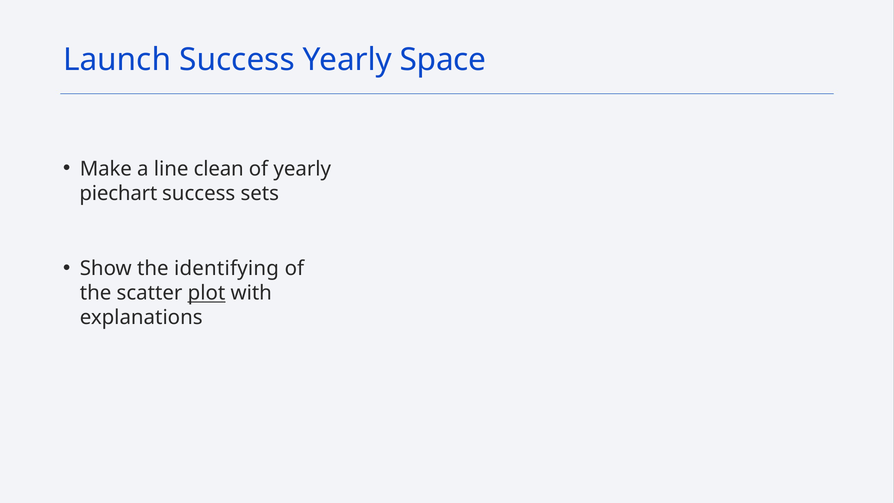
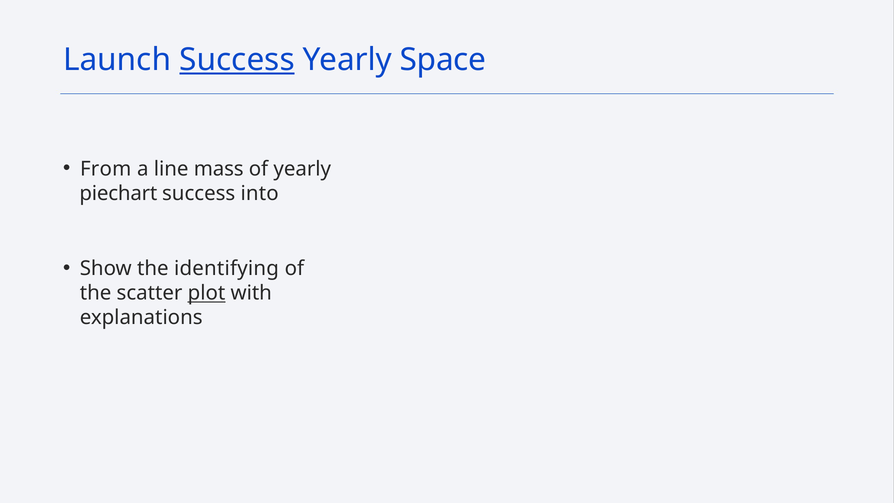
Success at (237, 60) underline: none -> present
Make: Make -> From
clean: clean -> mass
sets: sets -> into
